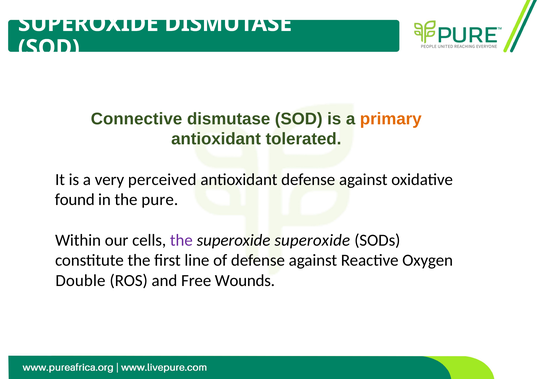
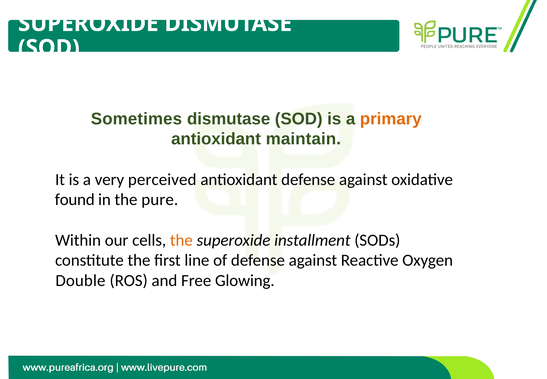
Connective: Connective -> Sometimes
tolerated: tolerated -> maintain
the at (181, 240) colour: purple -> orange
superoxide superoxide: superoxide -> installment
Wounds: Wounds -> Glowing
